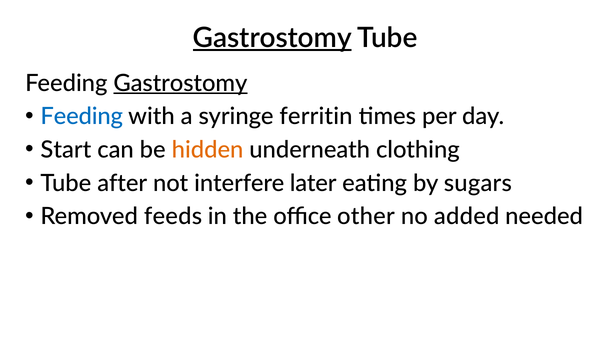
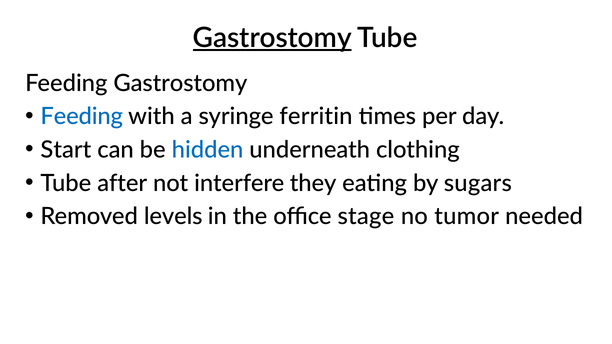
Gastrostomy at (180, 83) underline: present -> none
hidden colour: orange -> blue
later: later -> they
feeds: feeds -> levels
other: other -> stage
added: added -> tumor
